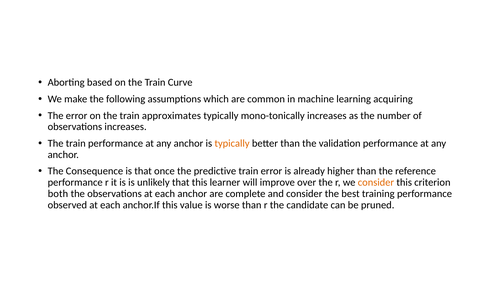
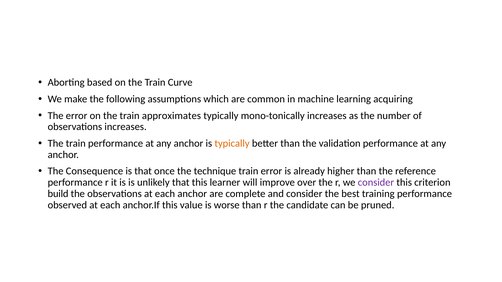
predictive: predictive -> technique
consider at (376, 183) colour: orange -> purple
both: both -> build
